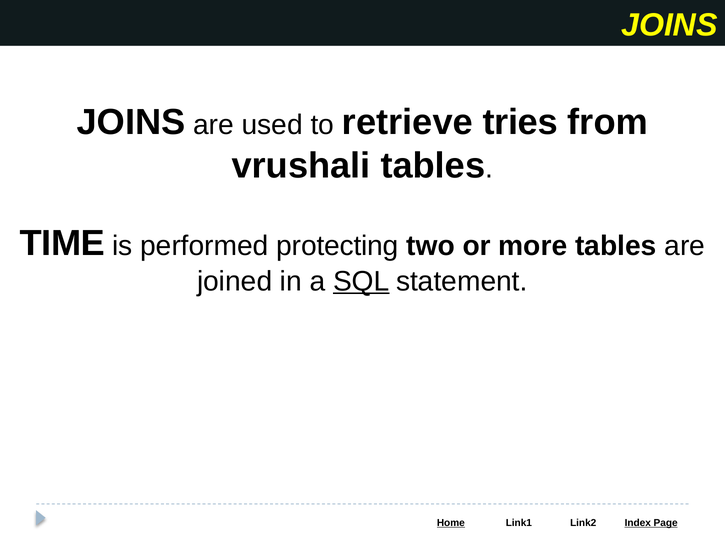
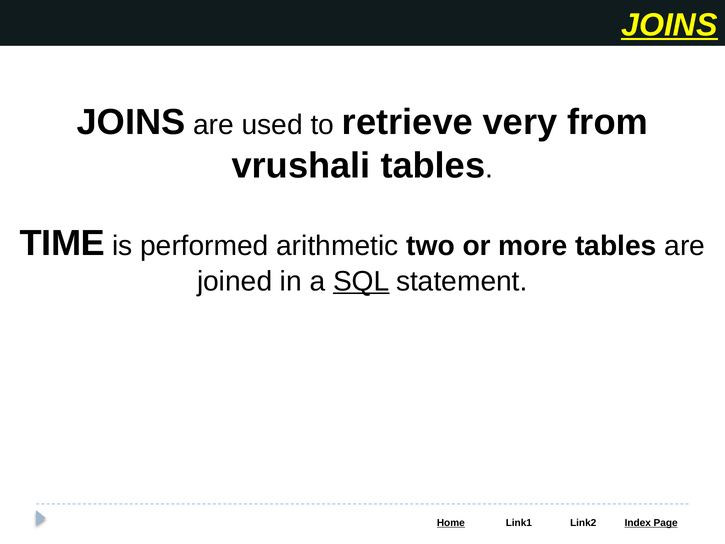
JOINS at (669, 25) underline: none -> present
tries: tries -> very
protecting: protecting -> arithmetic
